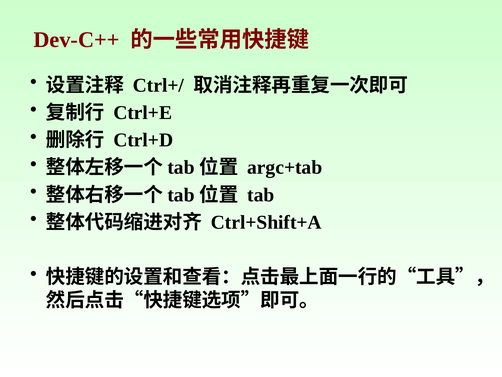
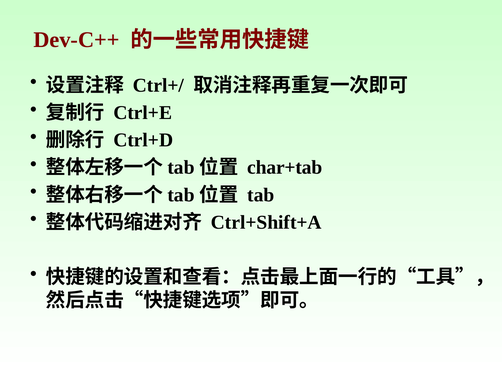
argc+tab: argc+tab -> char+tab
